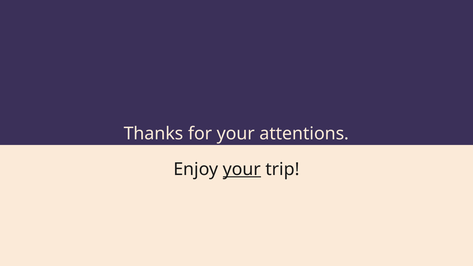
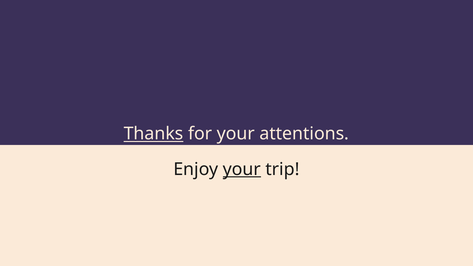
Thanks underline: none -> present
